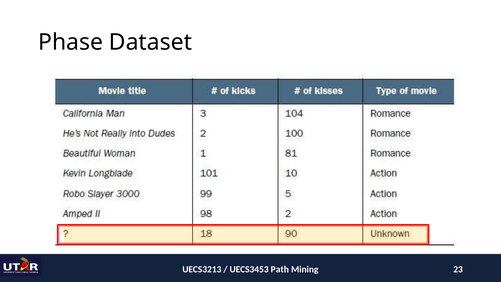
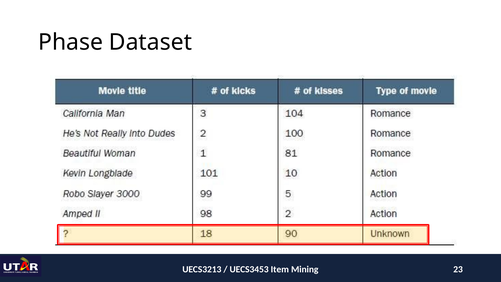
Path: Path -> Item
